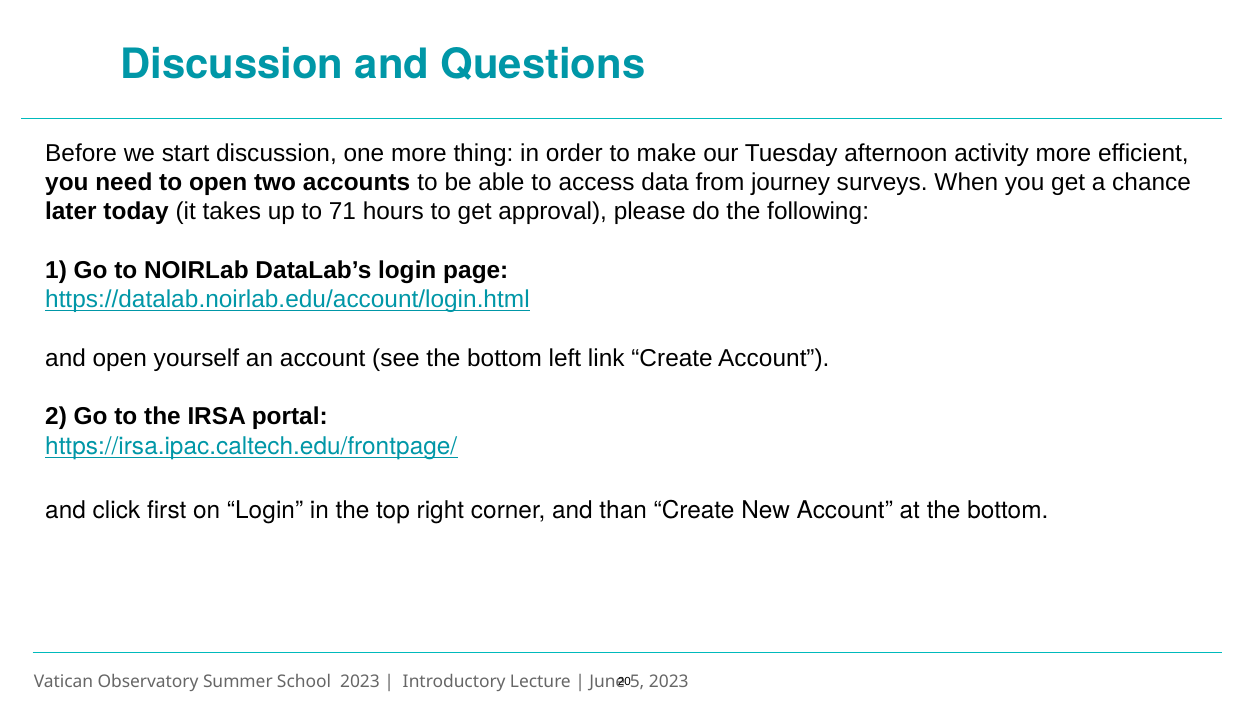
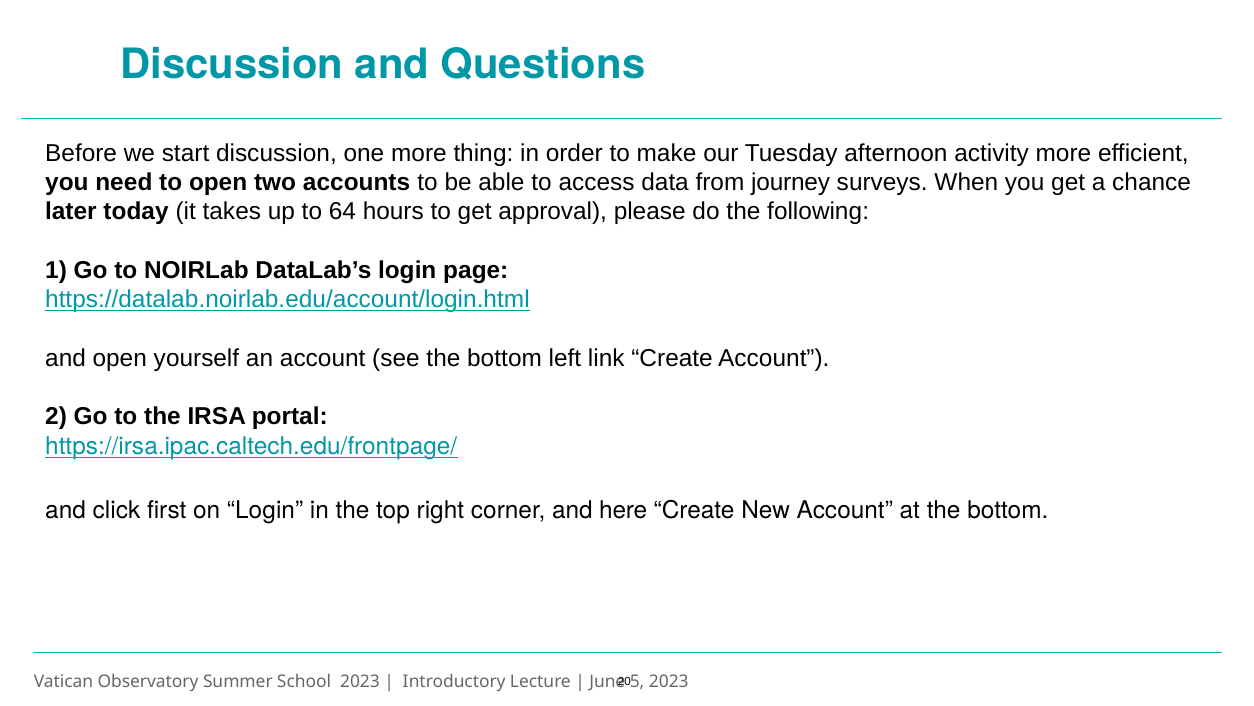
71: 71 -> 64
than: than -> here
